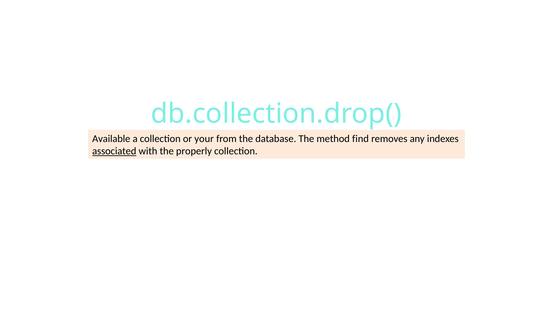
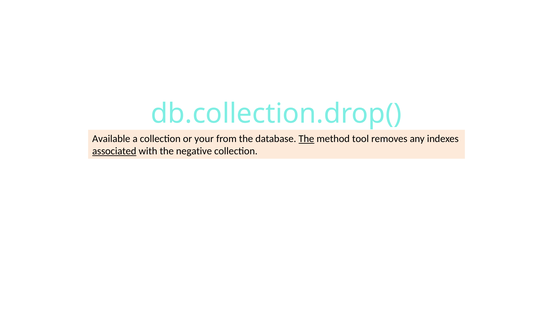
The at (306, 139) underline: none -> present
find: find -> tool
properly: properly -> negative
